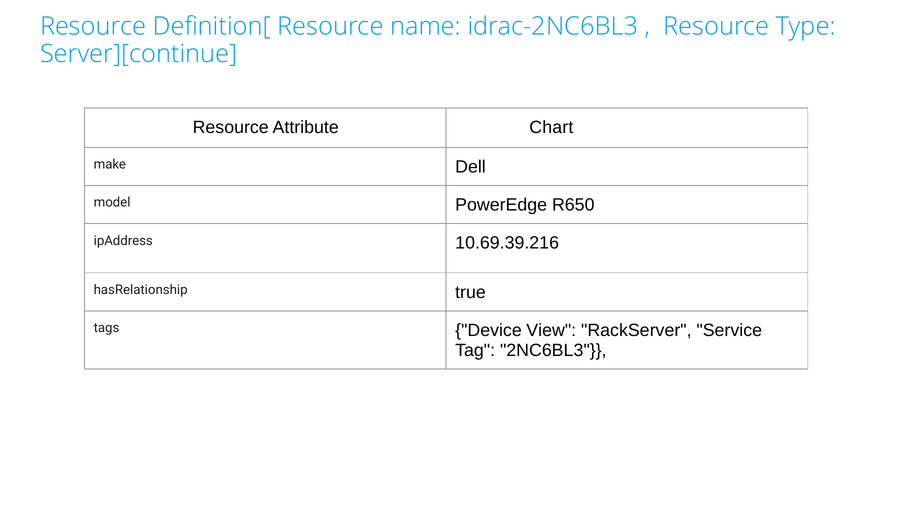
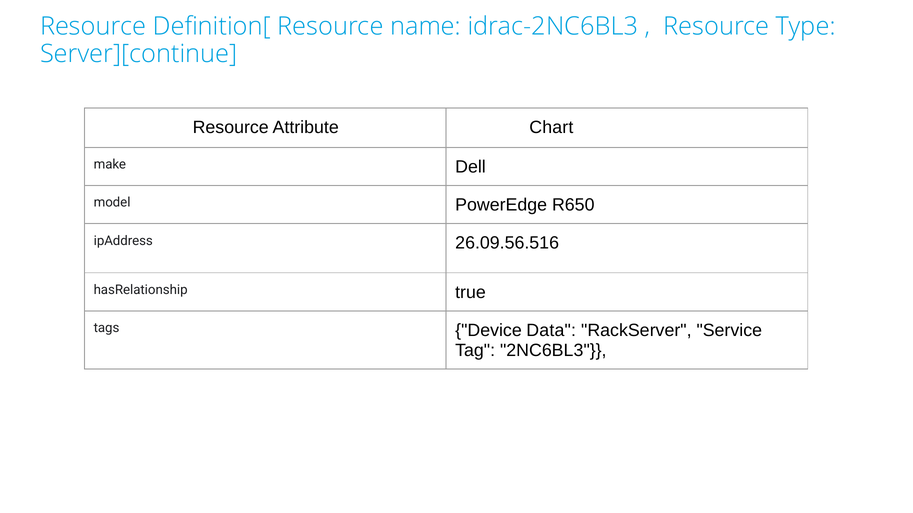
10.69.39.216: 10.69.39.216 -> 26.09.56.516
View: View -> Data
